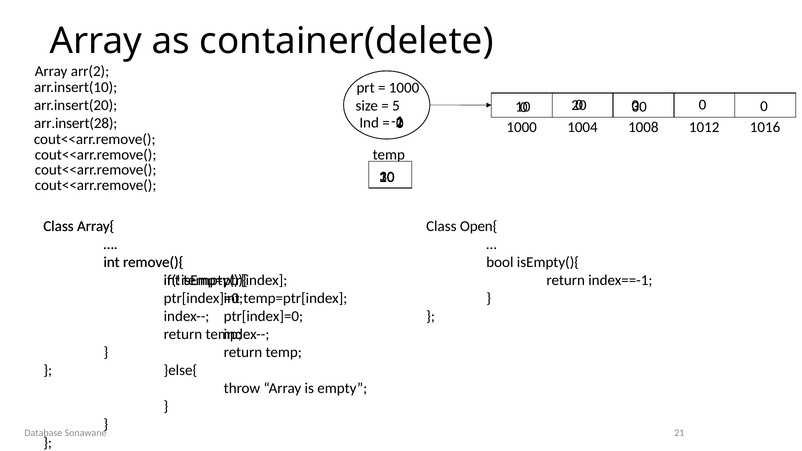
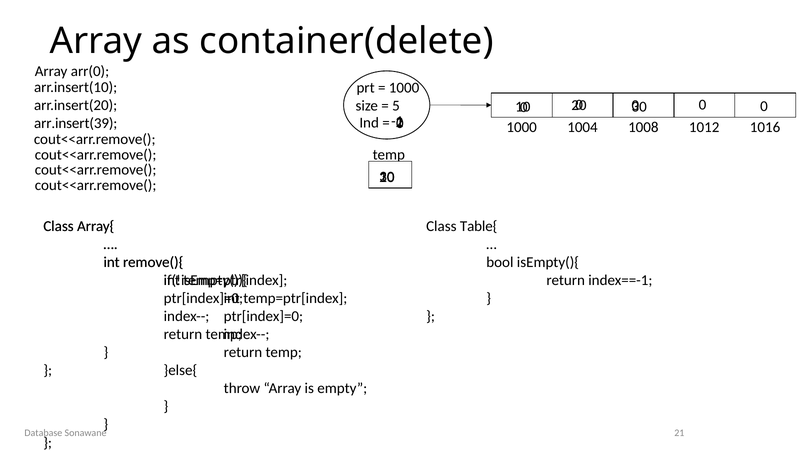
arr(2: arr(2 -> arr(0
arr.insert(28: arr.insert(28 -> arr.insert(39
Open{: Open{ -> Table{
